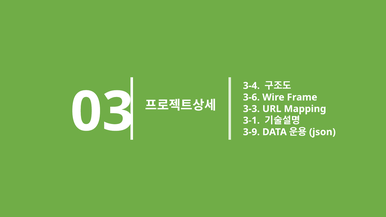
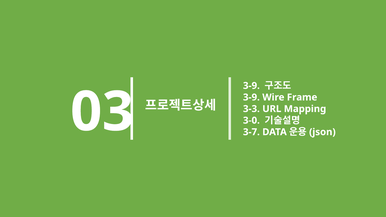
3-4 at (251, 86): 3-4 -> 3-9
3-6 at (251, 97): 3-6 -> 3-9
3-1: 3-1 -> 3-0
3-9: 3-9 -> 3-7
